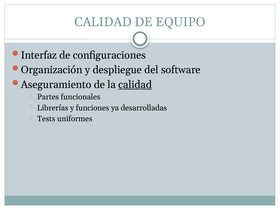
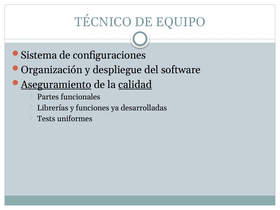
CALIDAD at (103, 22): CALIDAD -> TÉCNICO
Interfaz: Interfaz -> Sistema
Aseguramiento underline: none -> present
